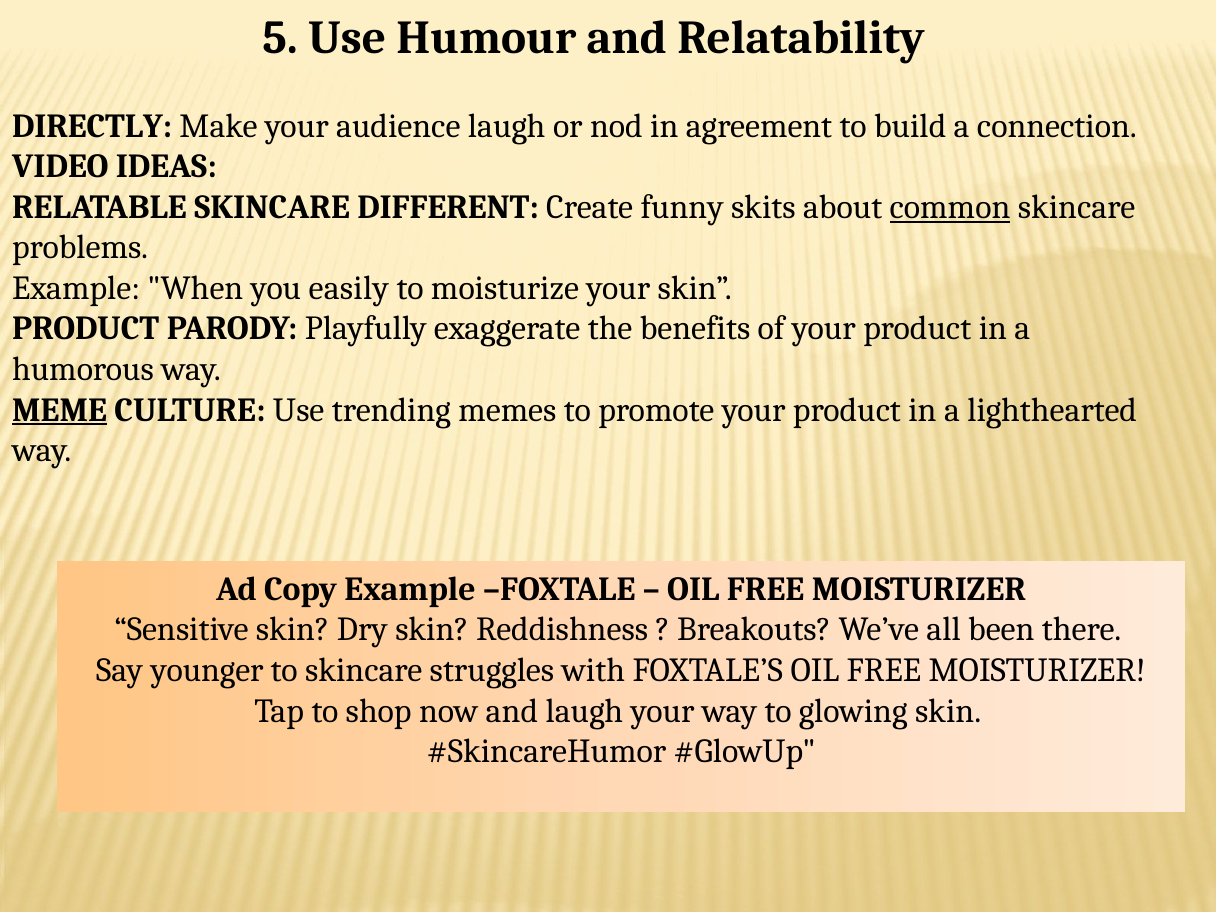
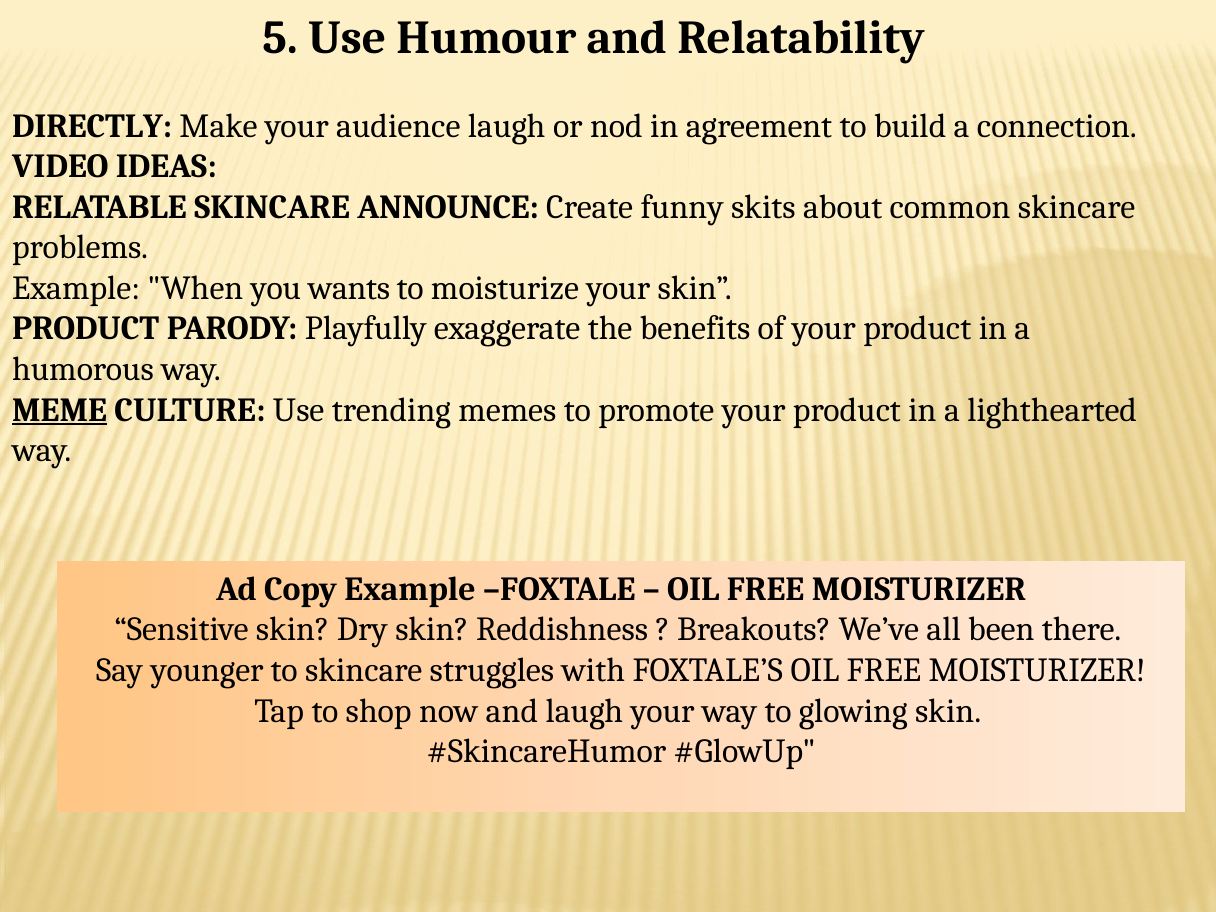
DIFFERENT: DIFFERENT -> ANNOUNCE
common underline: present -> none
easily: easily -> wants
